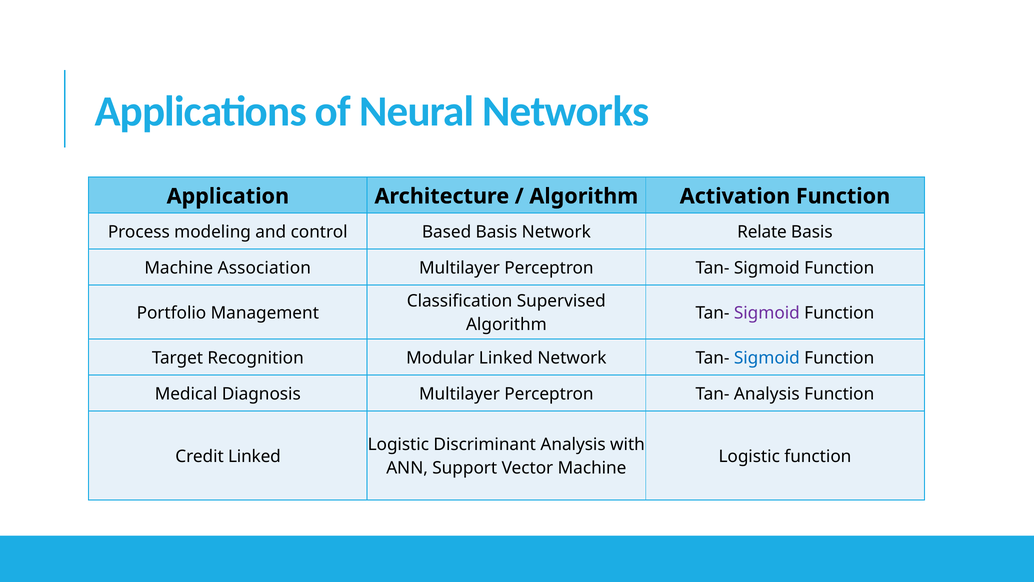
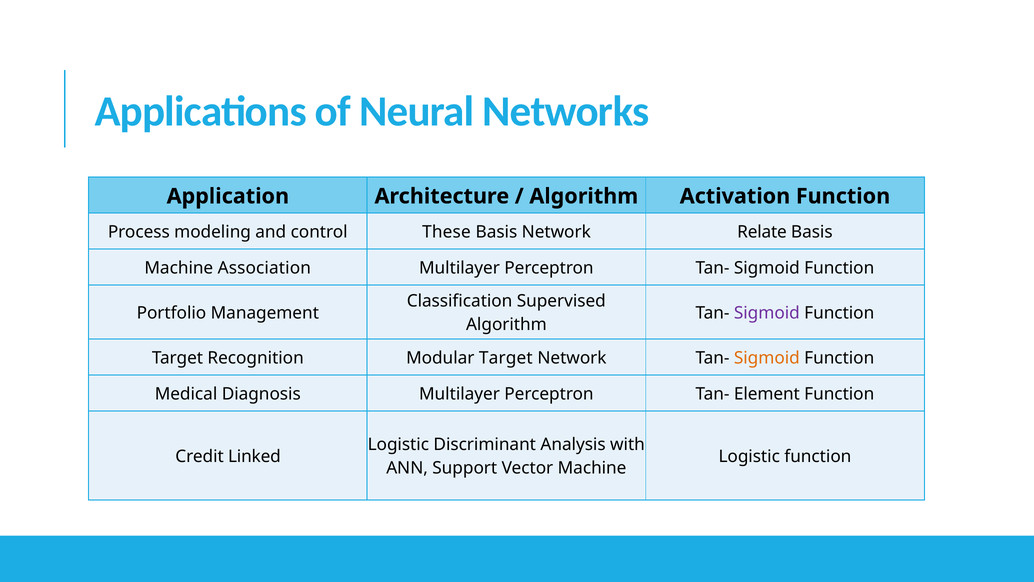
Based: Based -> These
Modular Linked: Linked -> Target
Sigmoid at (767, 358) colour: blue -> orange
Tan- Analysis: Analysis -> Element
